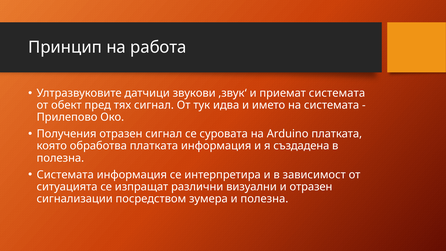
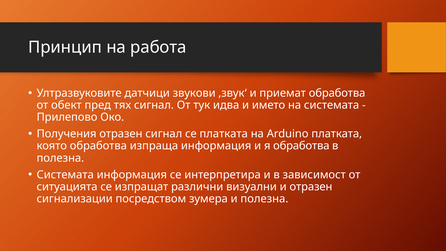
приемат системата: системата -> обработва
се суровата: суровата -> платката
обработва платката: платката -> изпраща
я създадена: създадена -> обработва
